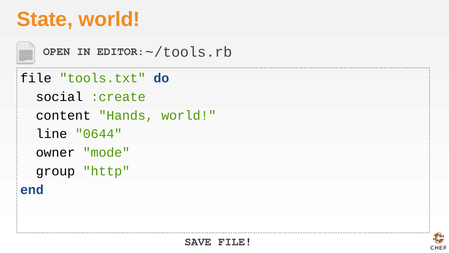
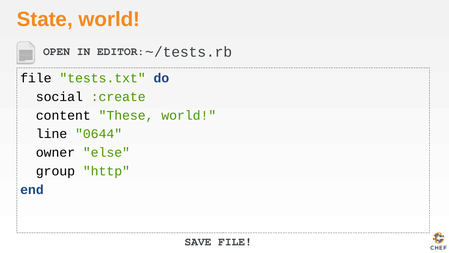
~/tools.rb: ~/tools.rb -> ~/tests.rb
tools.txt: tools.txt -> tests.txt
Hands: Hands -> These
mode: mode -> else
